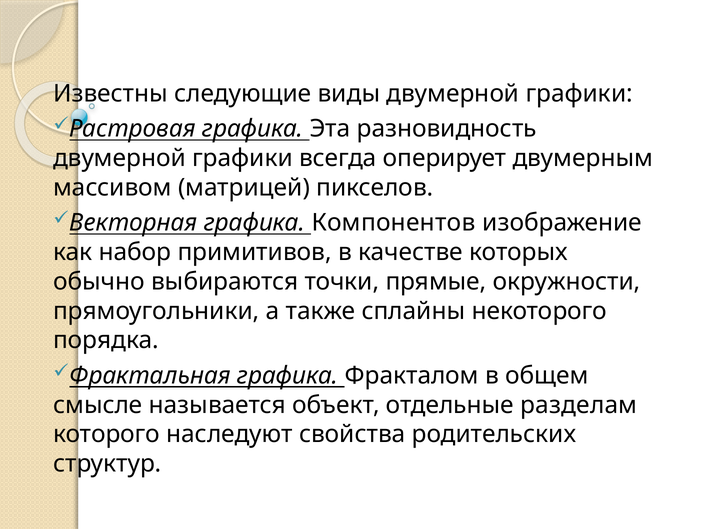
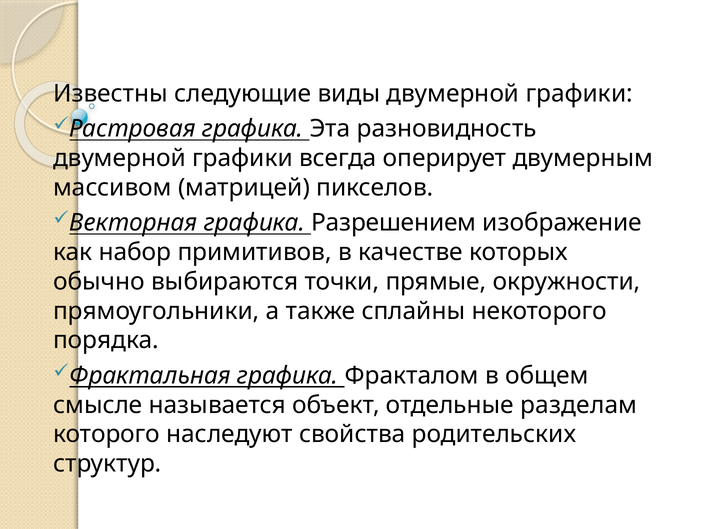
Компонентов: Компонентов -> Разрешением
